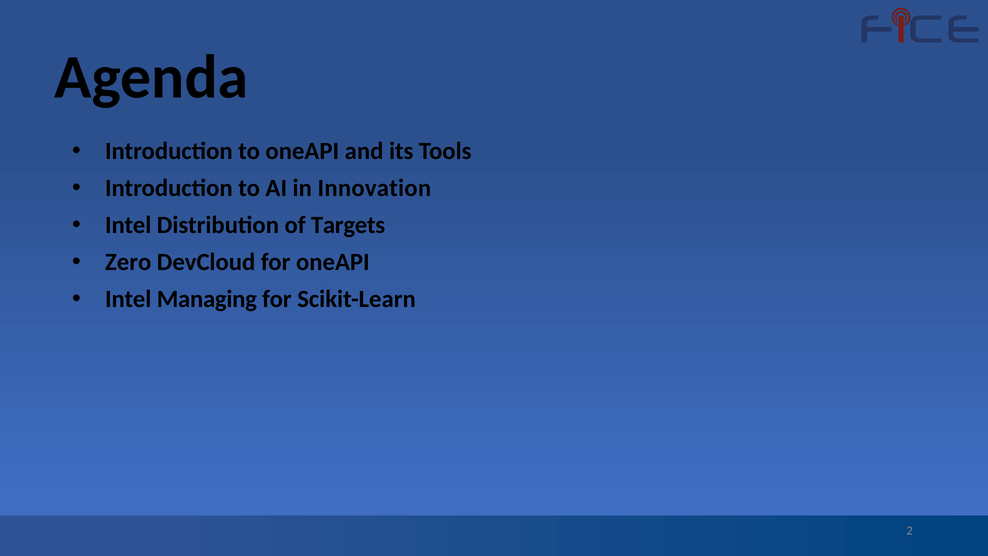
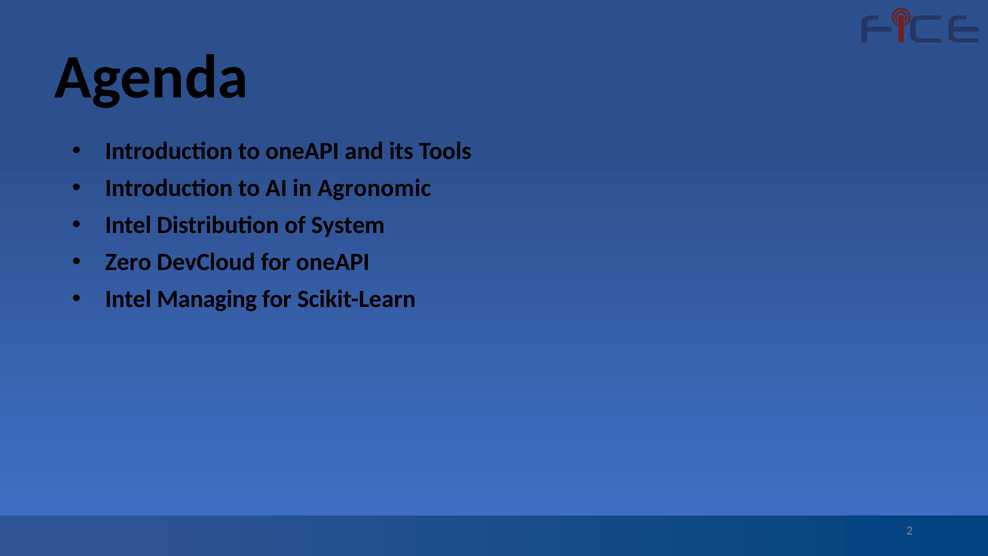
Innovation: Innovation -> Agronomic
Targets: Targets -> System
